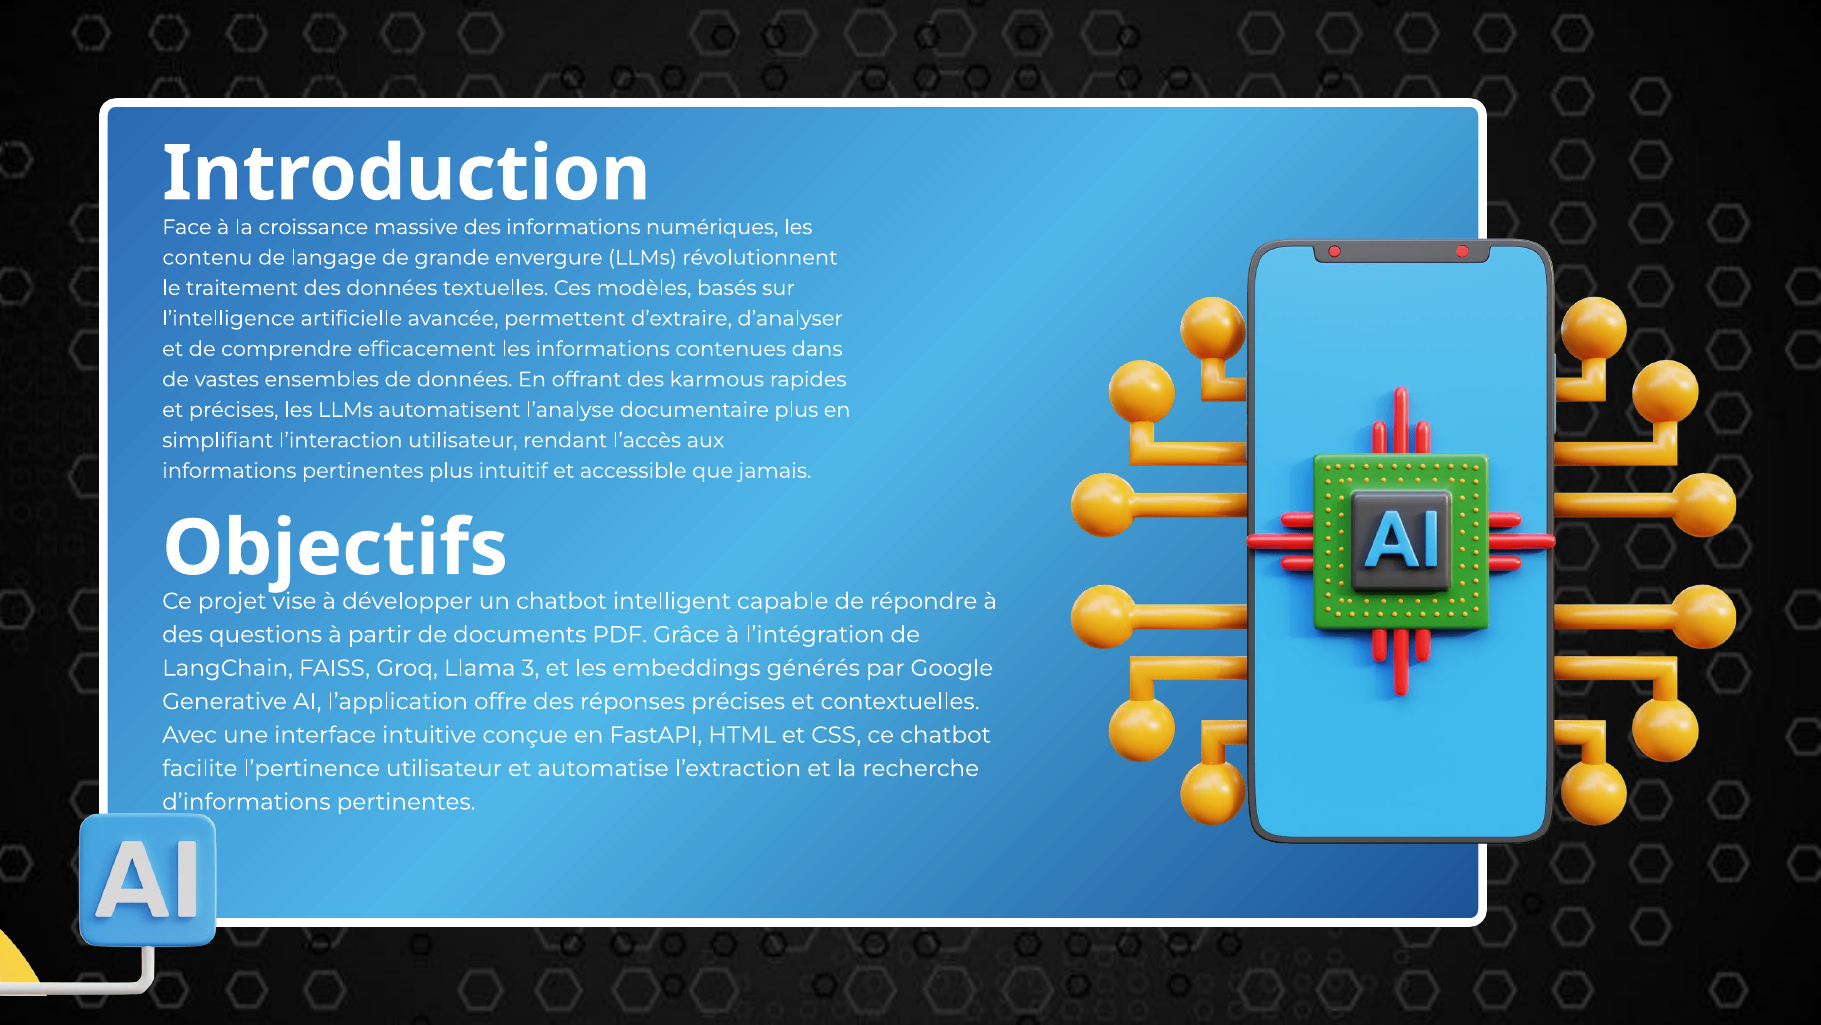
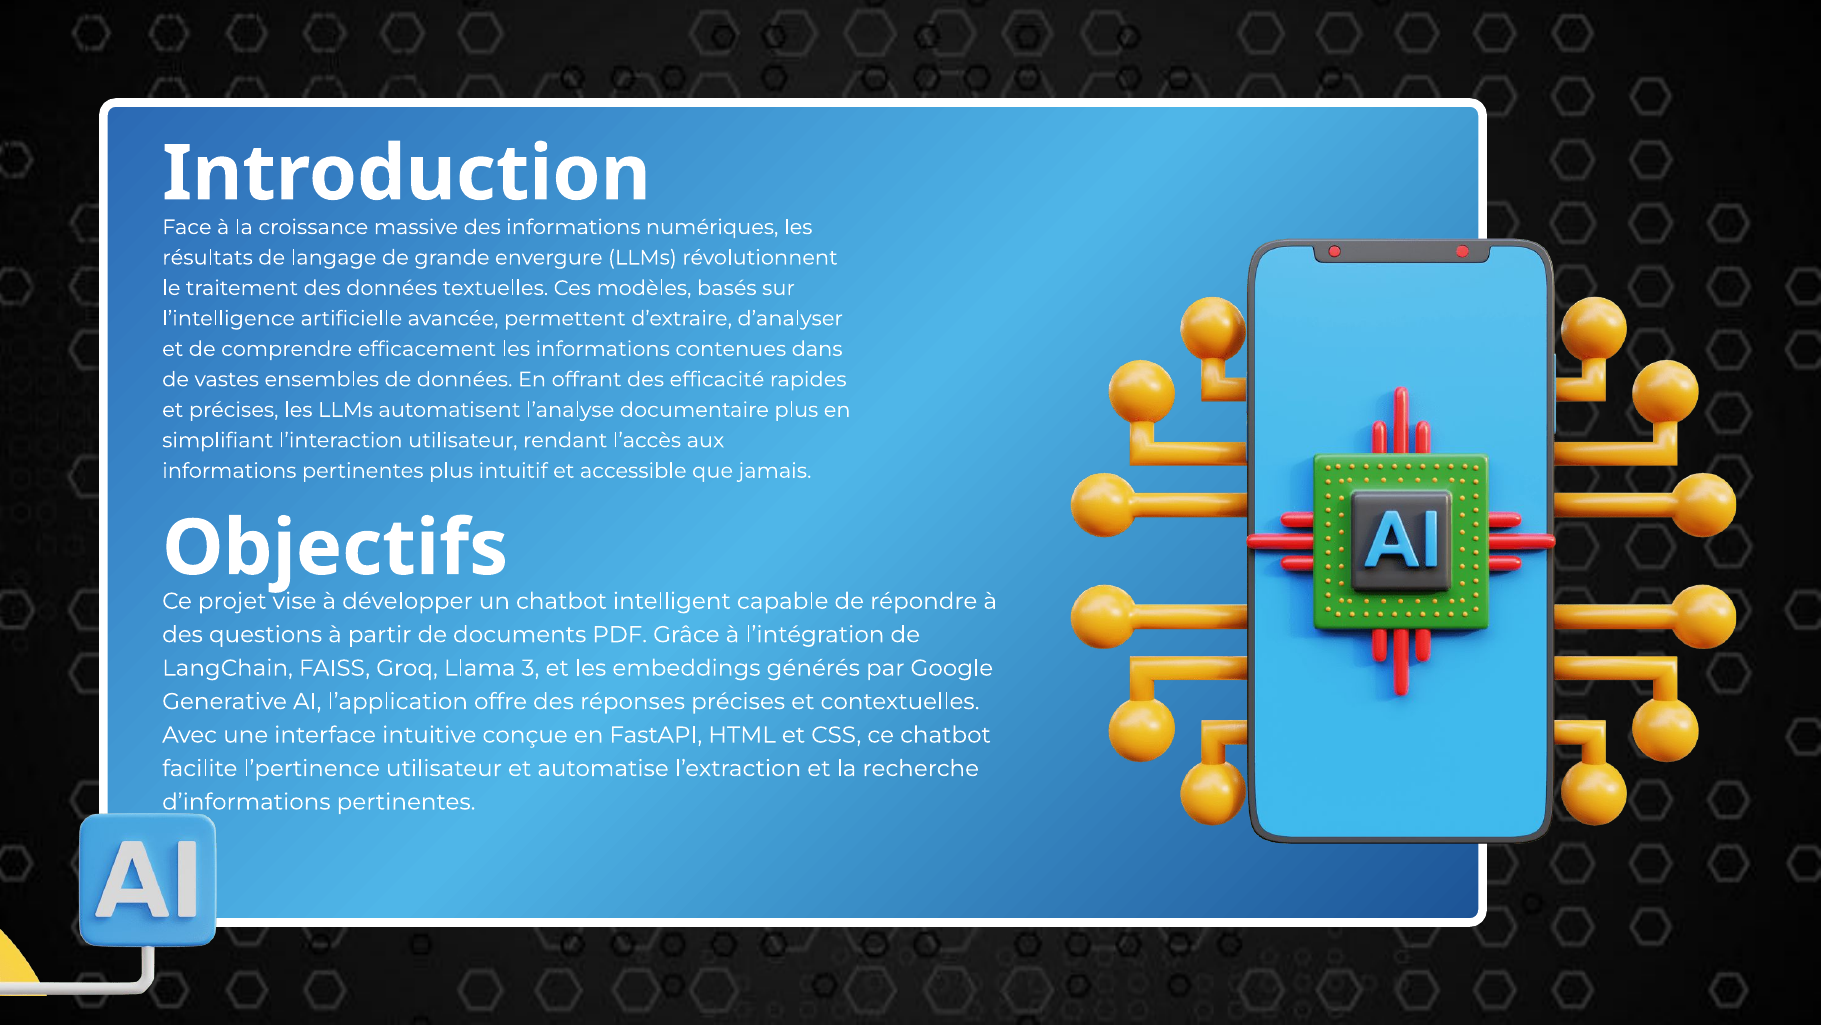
contenu: contenu -> résultats
karmous: karmous -> efficacité
